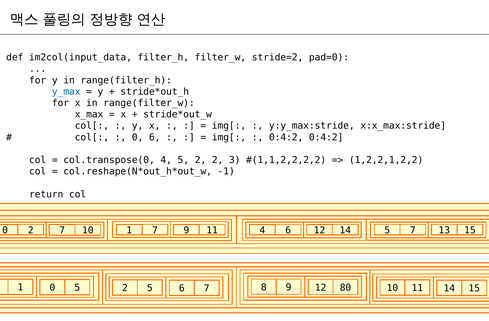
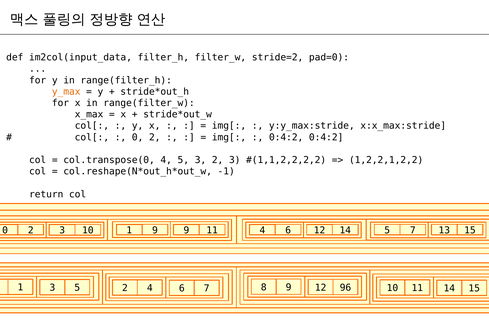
y_max colour: blue -> orange
6 at (155, 137): 6 -> 2
4 5 2: 2 -> 3
0 2 7: 7 -> 3
1 7: 7 -> 9
1 0: 0 -> 3
2 5: 5 -> 4
80: 80 -> 96
